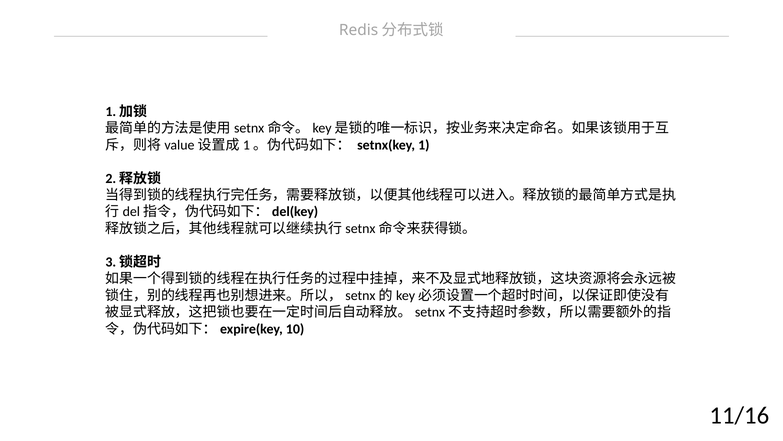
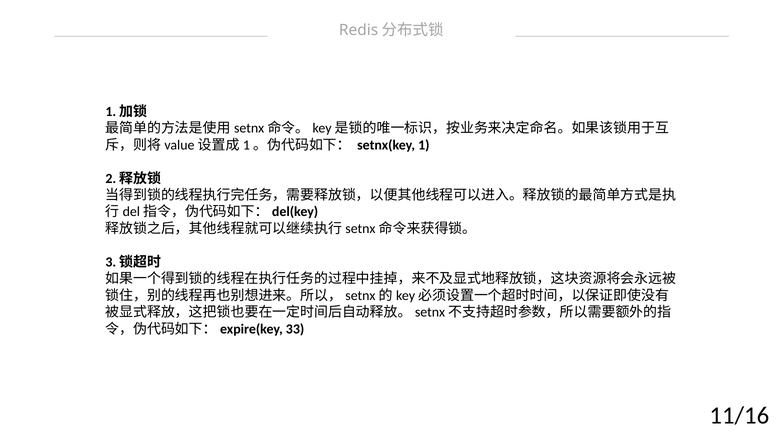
10: 10 -> 33
